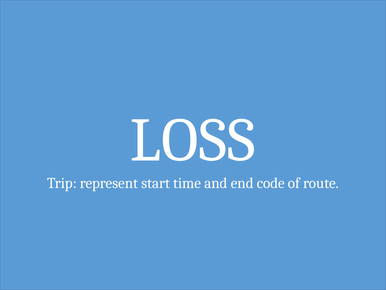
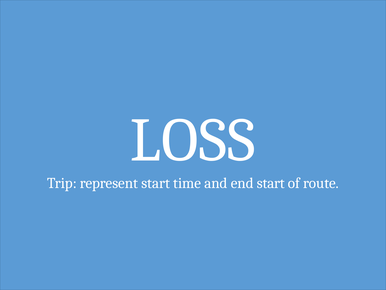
end code: code -> start
